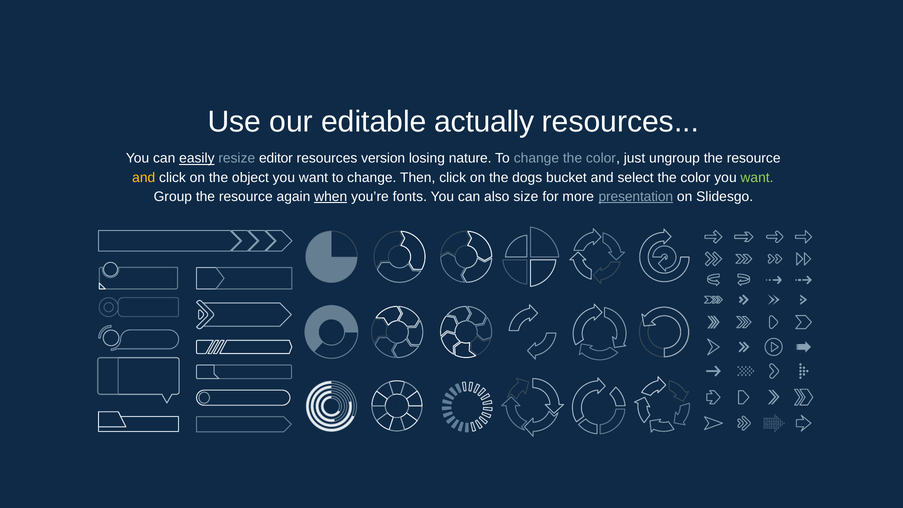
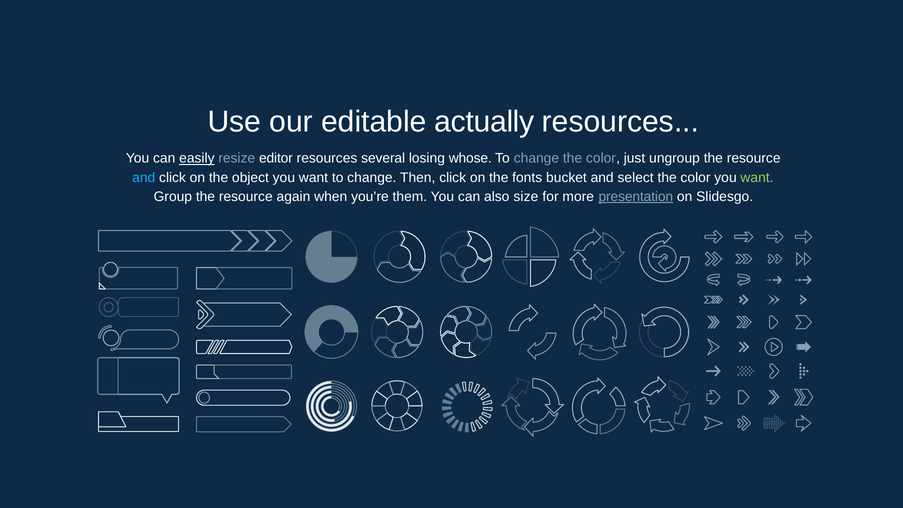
version: version -> several
nature: nature -> whose
and at (144, 177) colour: yellow -> light blue
dogs: dogs -> fonts
when underline: present -> none
fonts: fonts -> them
